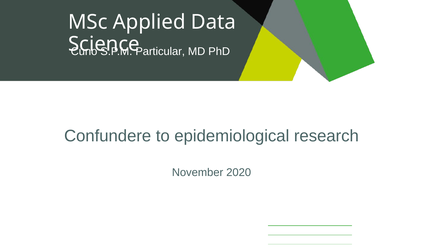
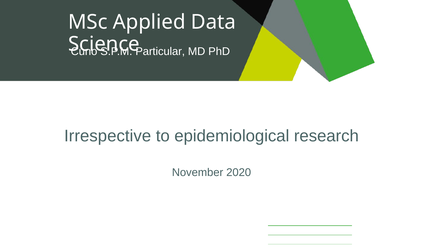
Confundere: Confundere -> Irrespective
